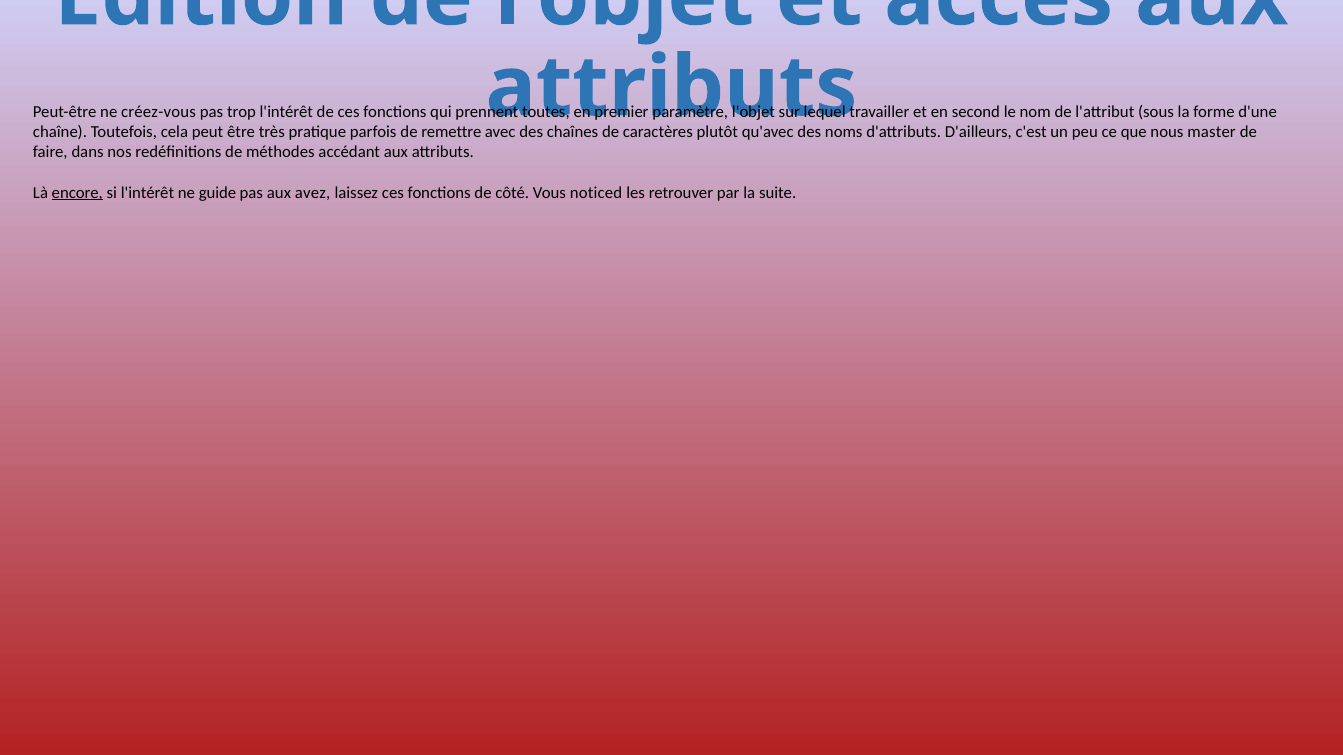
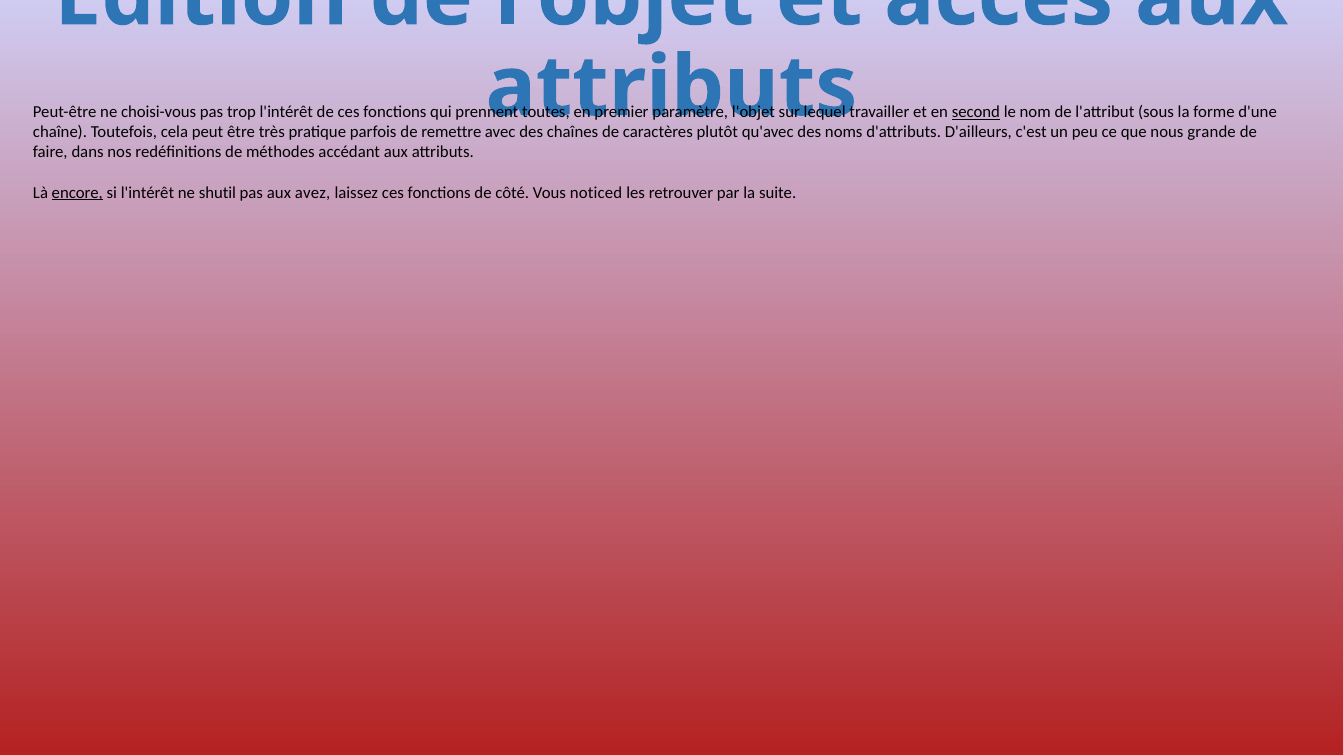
créez-vous: créez-vous -> choisi-vous
second underline: none -> present
master: master -> grande
guide: guide -> shutil
